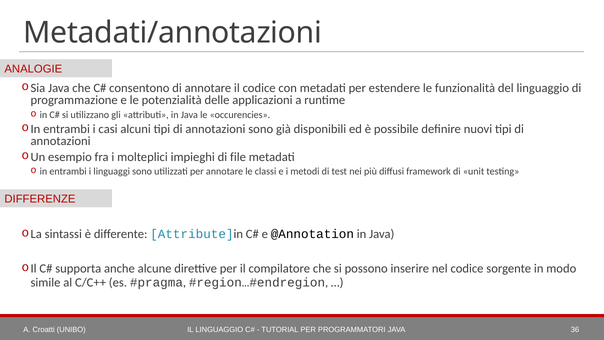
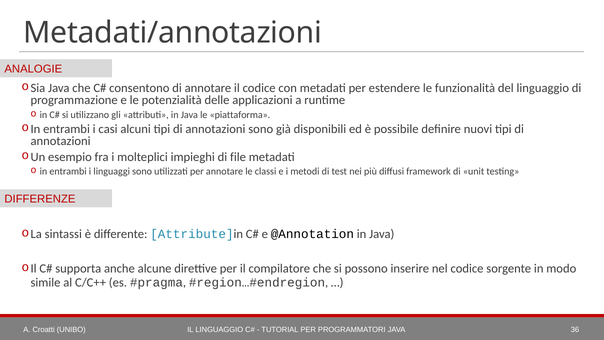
occurencies: occurencies -> piattaforma
